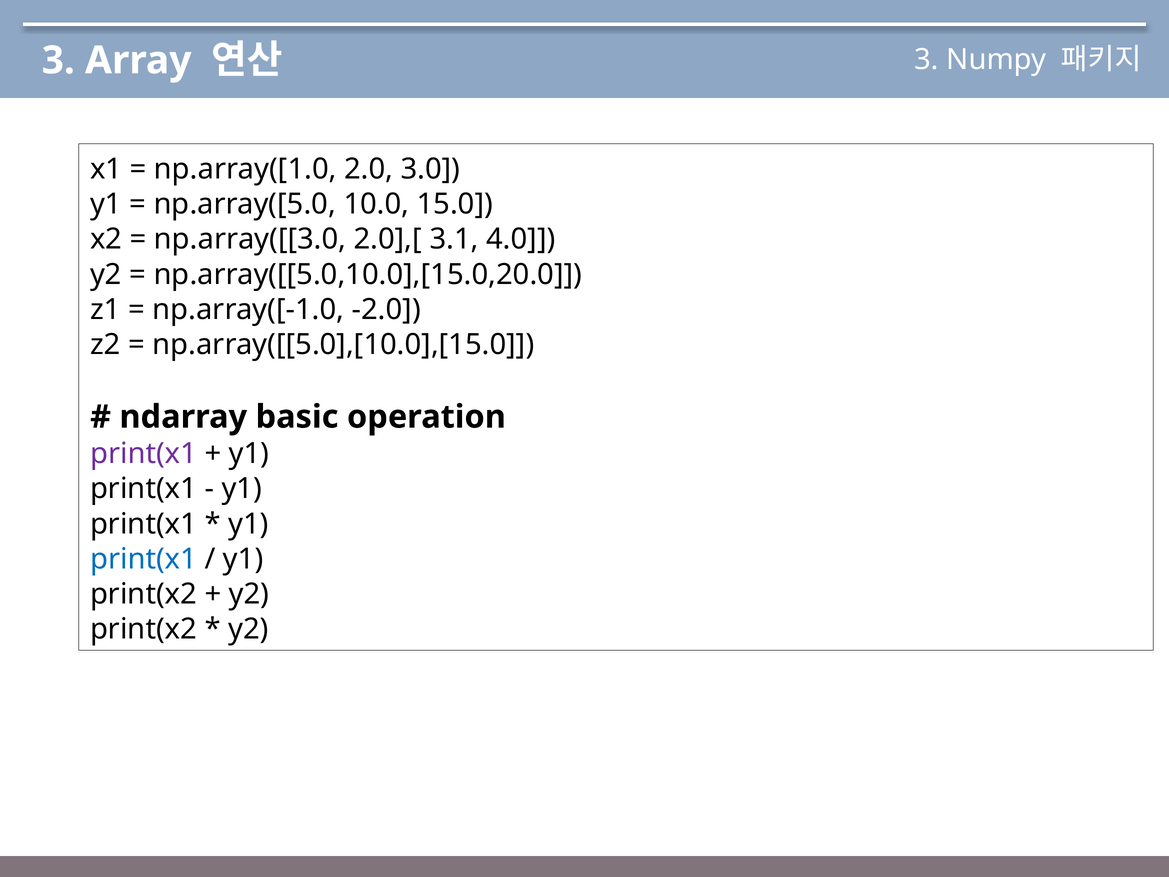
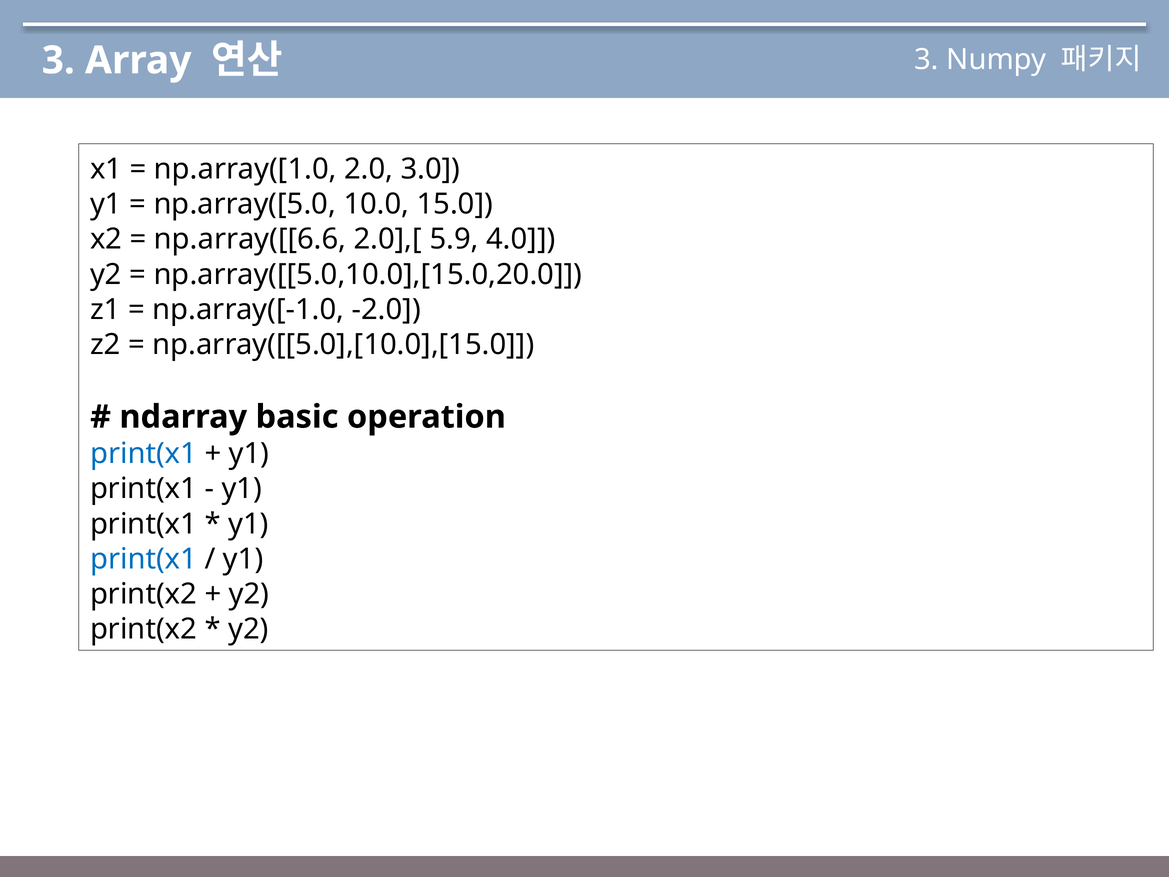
np.array([[3.0: np.array([[3.0 -> np.array([[6.6
3.1: 3.1 -> 5.9
print(x1 at (144, 454) colour: purple -> blue
